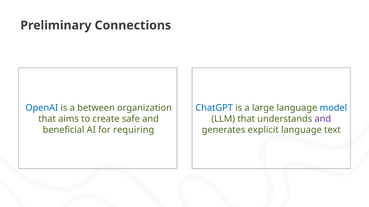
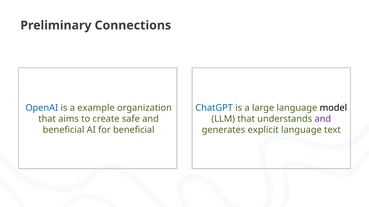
between: between -> example
model colour: blue -> black
for requiring: requiring -> beneficial
